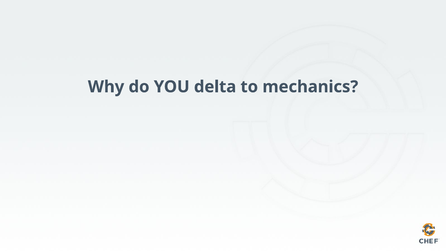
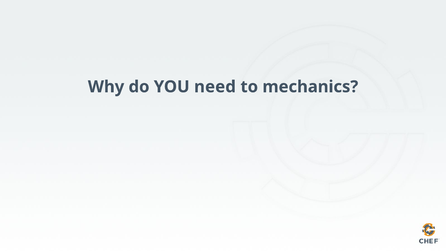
delta: delta -> need
